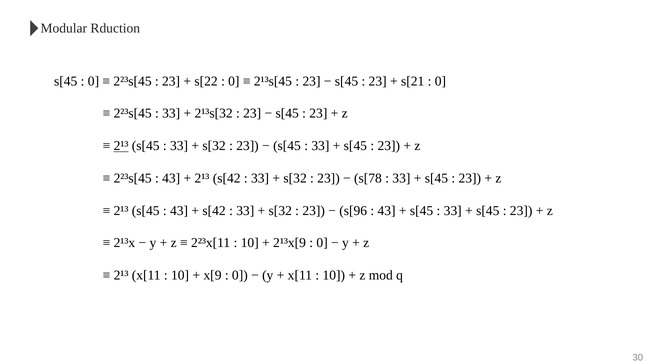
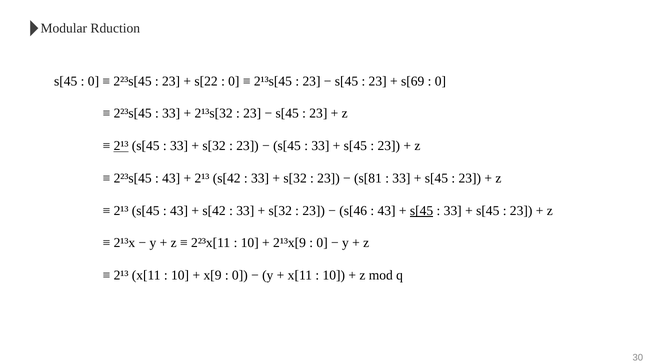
s[21: s[21 -> s[69
s[78: s[78 -> s[81
s[96: s[96 -> s[46
s[45 at (422, 211) underline: none -> present
